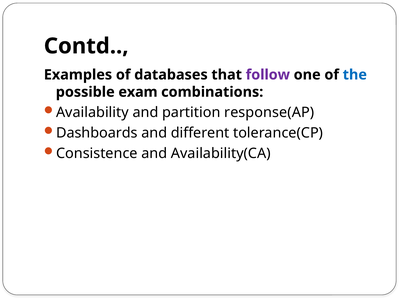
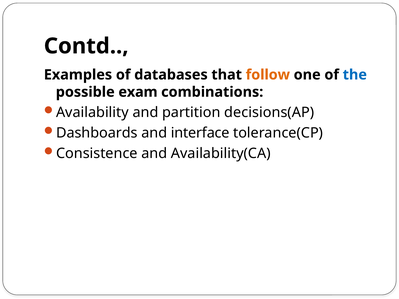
follow colour: purple -> orange
response(AP: response(AP -> decisions(AP
different: different -> interface
